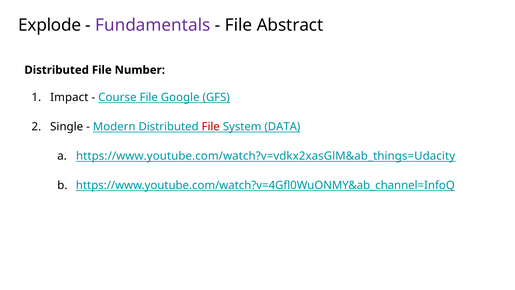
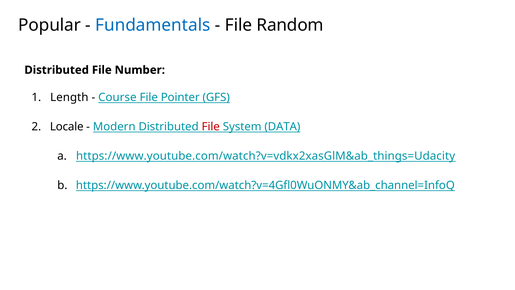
Explode: Explode -> Popular
Fundamentals colour: purple -> blue
Abstract: Abstract -> Random
Impact: Impact -> Length
Google: Google -> Pointer
Single: Single -> Locale
